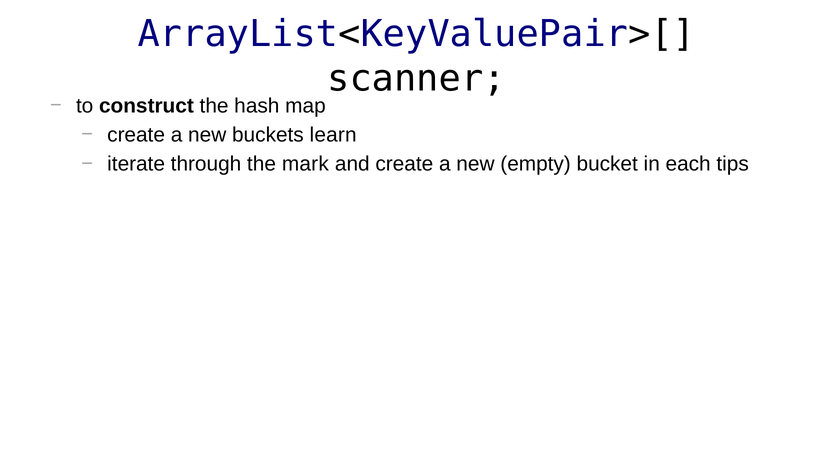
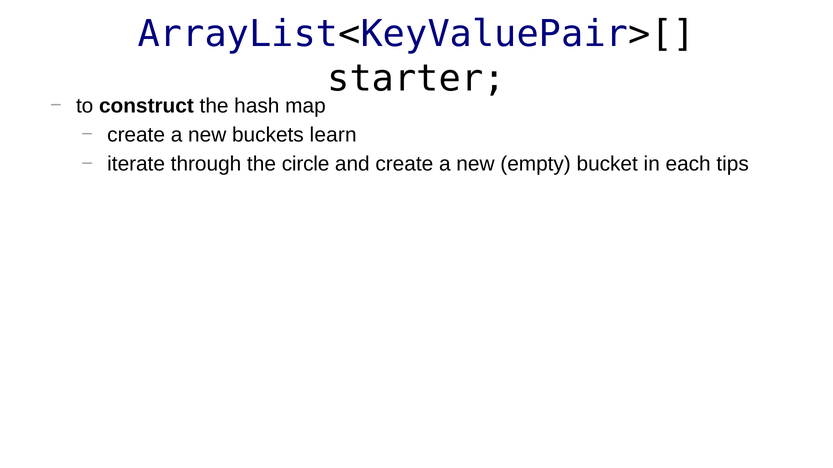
scanner: scanner -> starter
mark: mark -> circle
